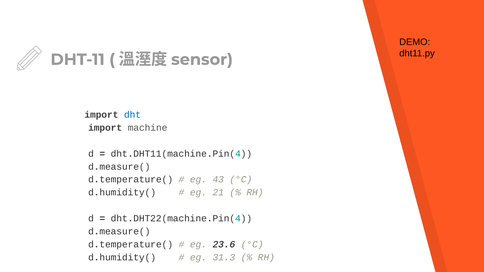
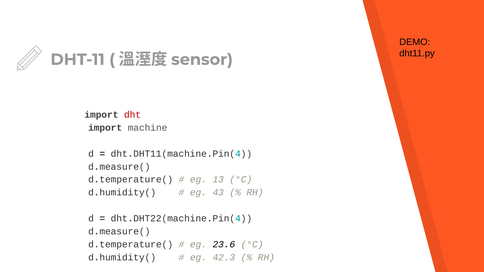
dht colour: blue -> red
43: 43 -> 13
21: 21 -> 43
31.3: 31.3 -> 42.3
